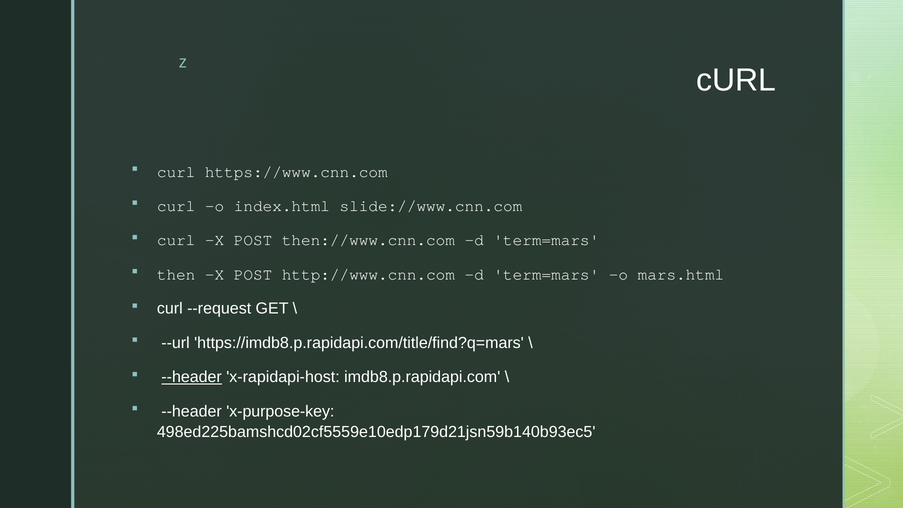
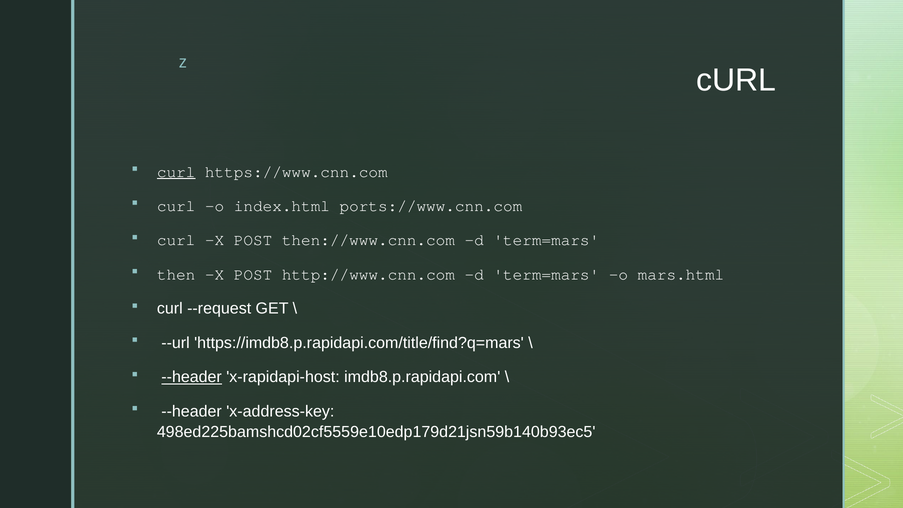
curl at (176, 172) underline: none -> present
slide://www.cnn.com: slide://www.cnn.com -> ports://www.cnn.com
x-purpose-key: x-purpose-key -> x-address-key
